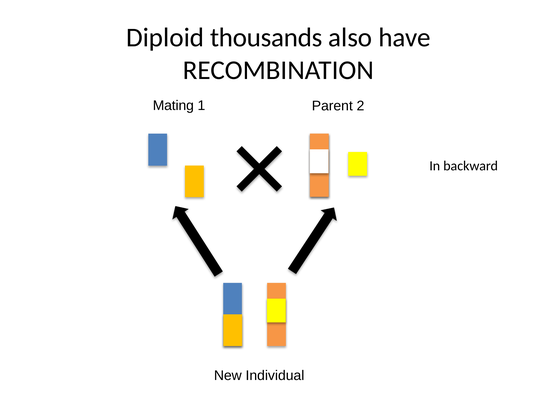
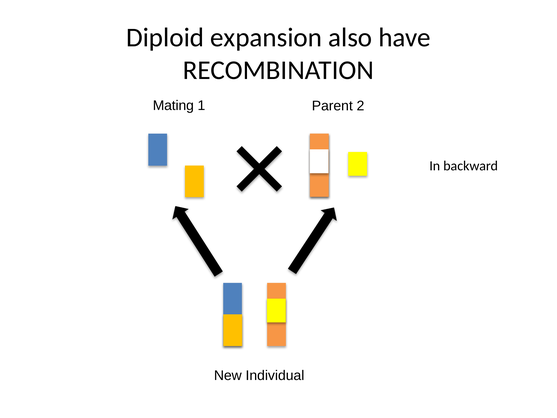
thousands: thousands -> expansion
